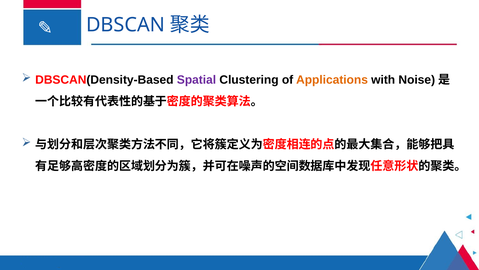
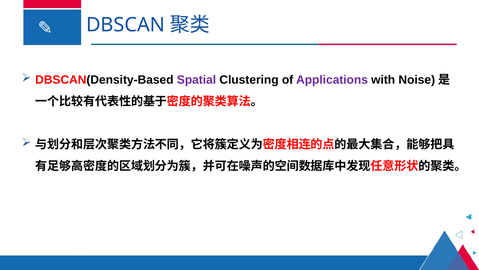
Applications colour: orange -> purple
